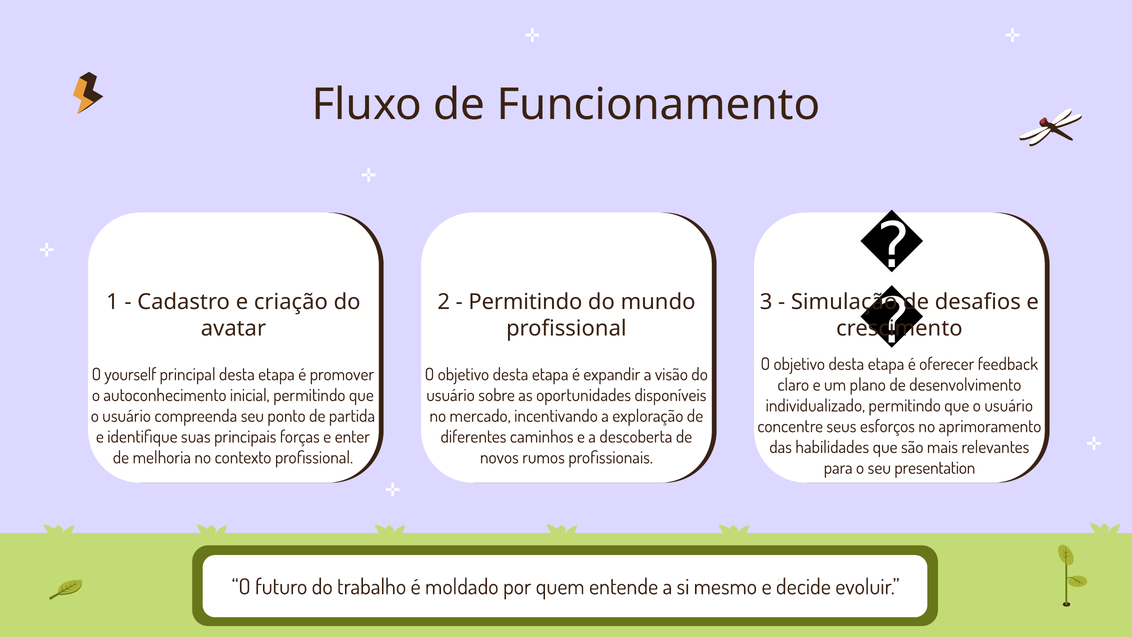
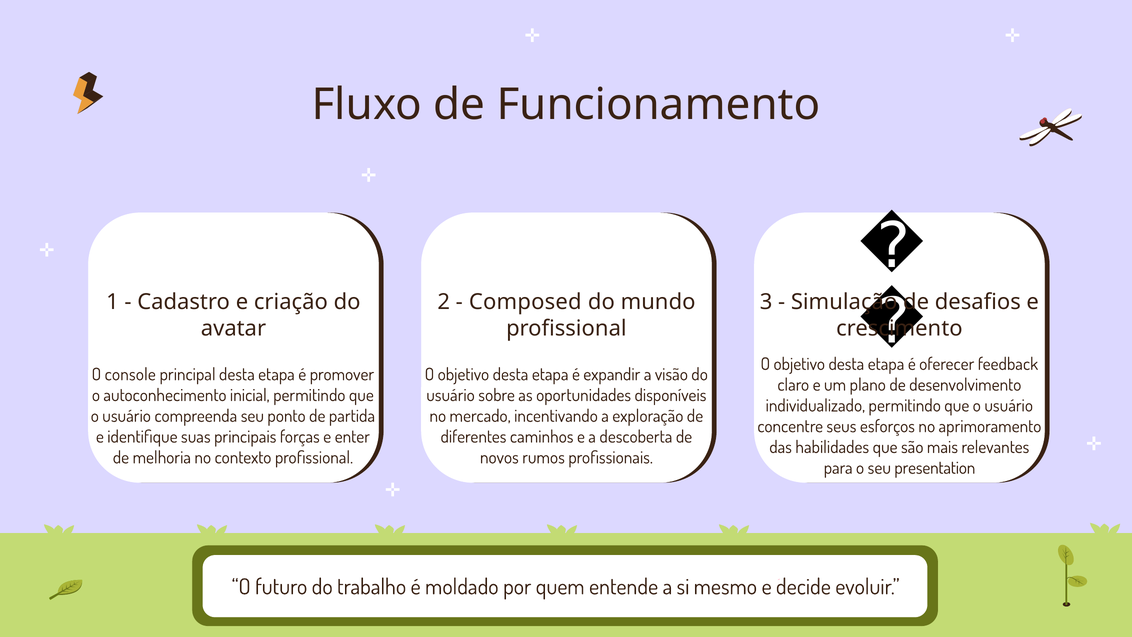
Permitindo at (525, 302): Permitindo -> Composed
yourself: yourself -> console
